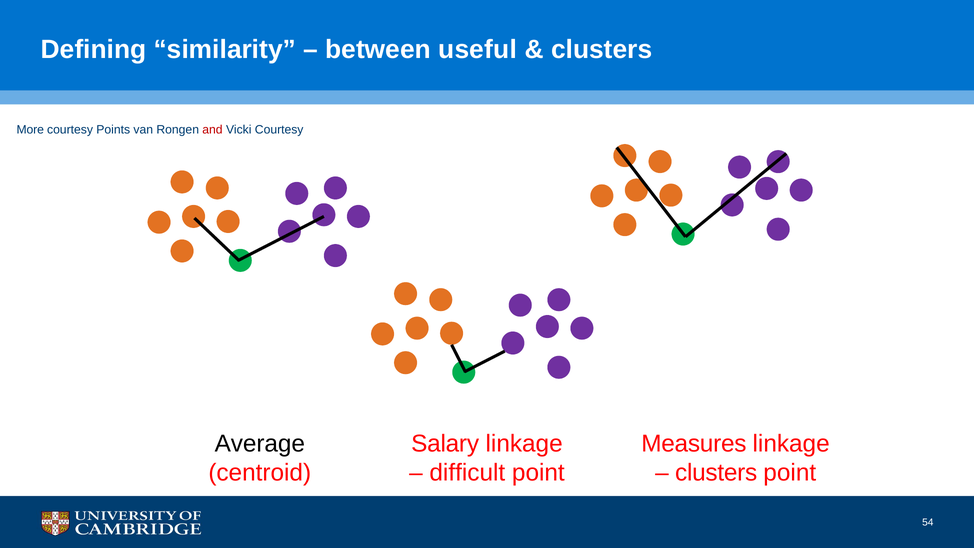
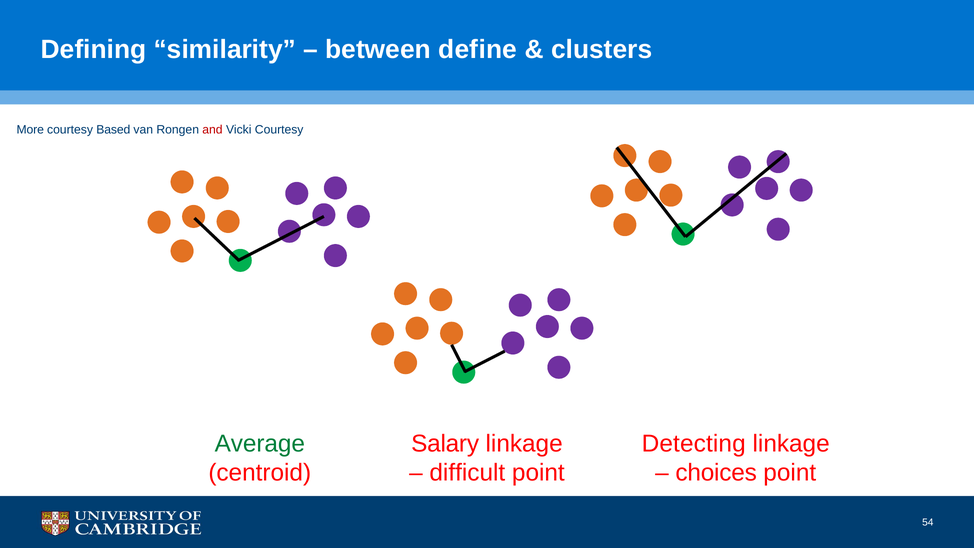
useful: useful -> define
Points: Points -> Based
Average colour: black -> green
Measures: Measures -> Detecting
clusters at (716, 473): clusters -> choices
